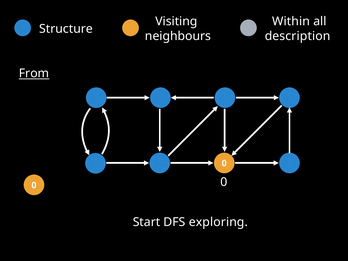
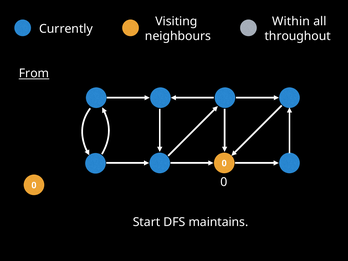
Structure: Structure -> Currently
description: description -> throughout
exploring: exploring -> maintains
